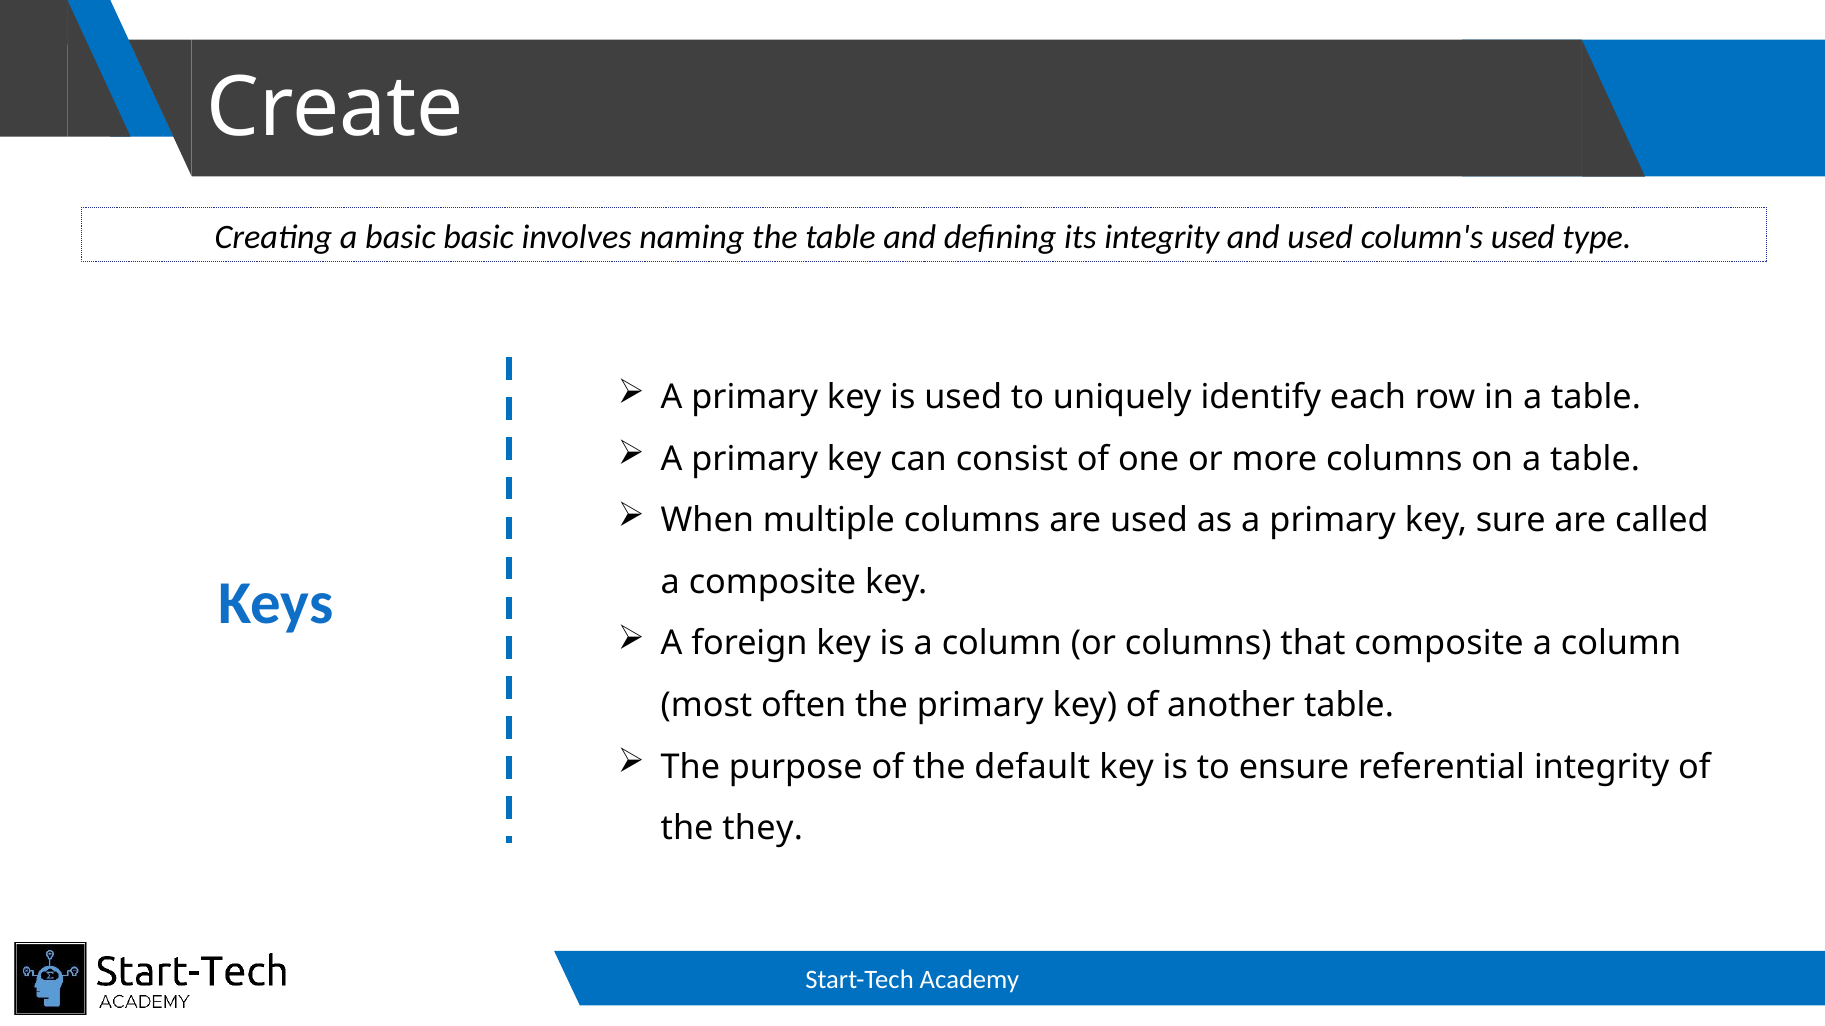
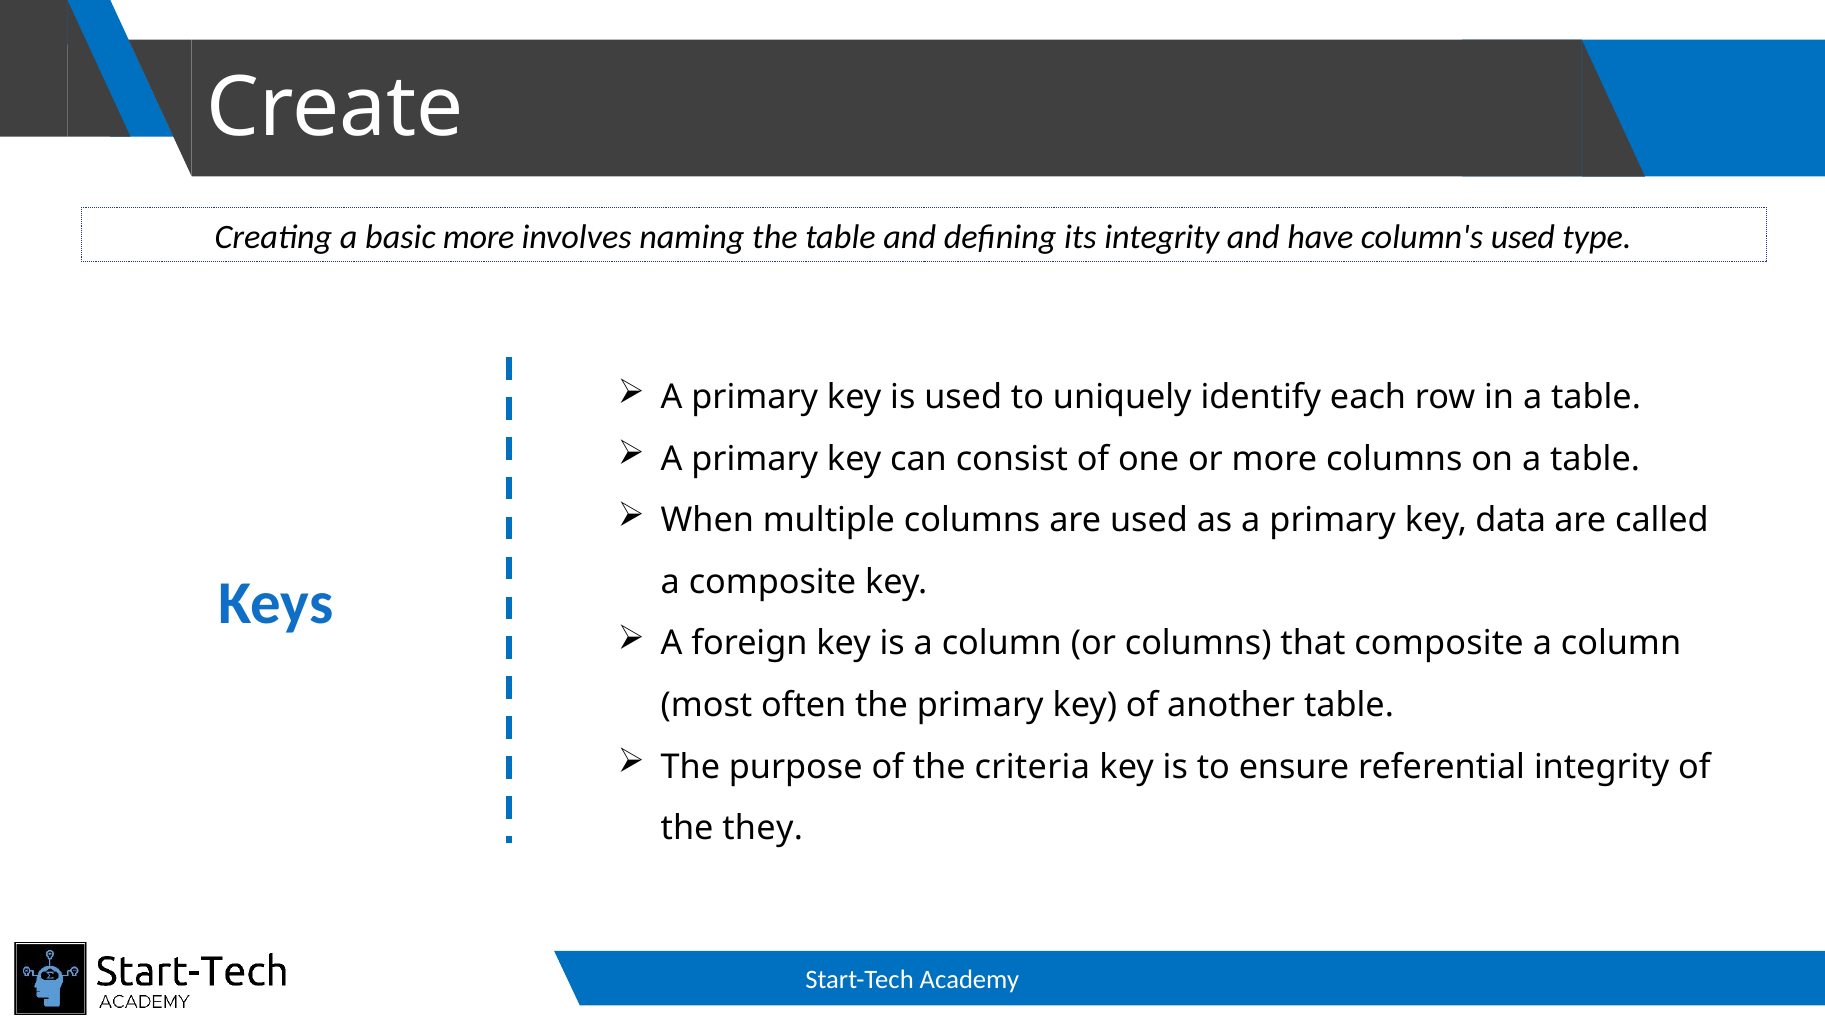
basic basic: basic -> more
and used: used -> have
sure: sure -> data
default: default -> criteria
